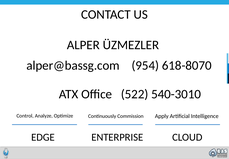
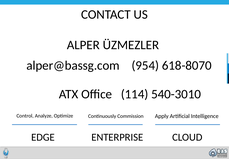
522: 522 -> 114
